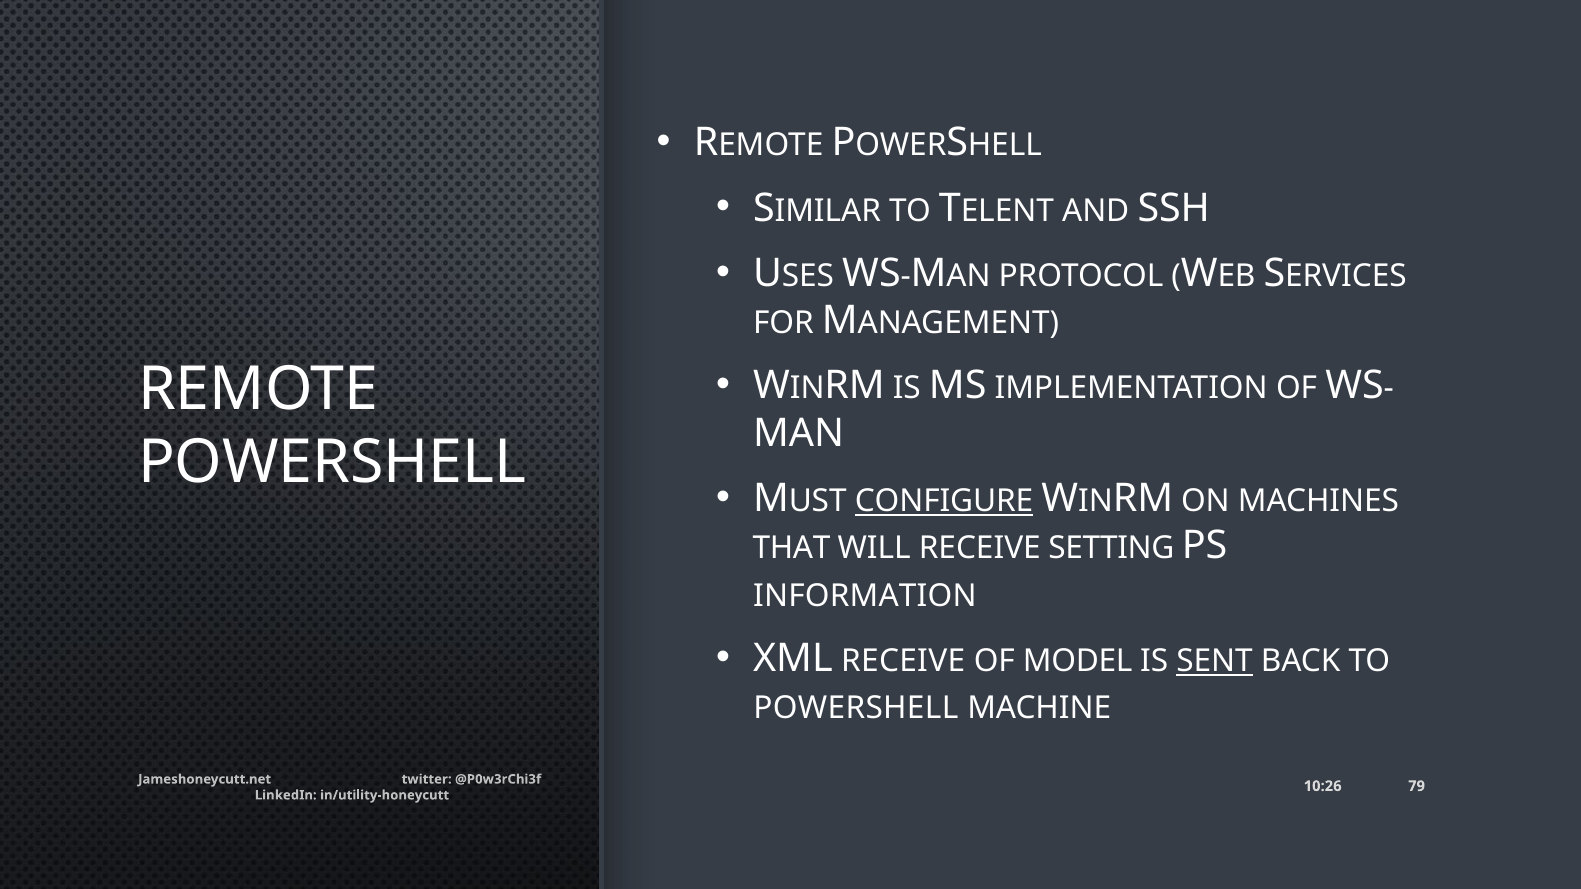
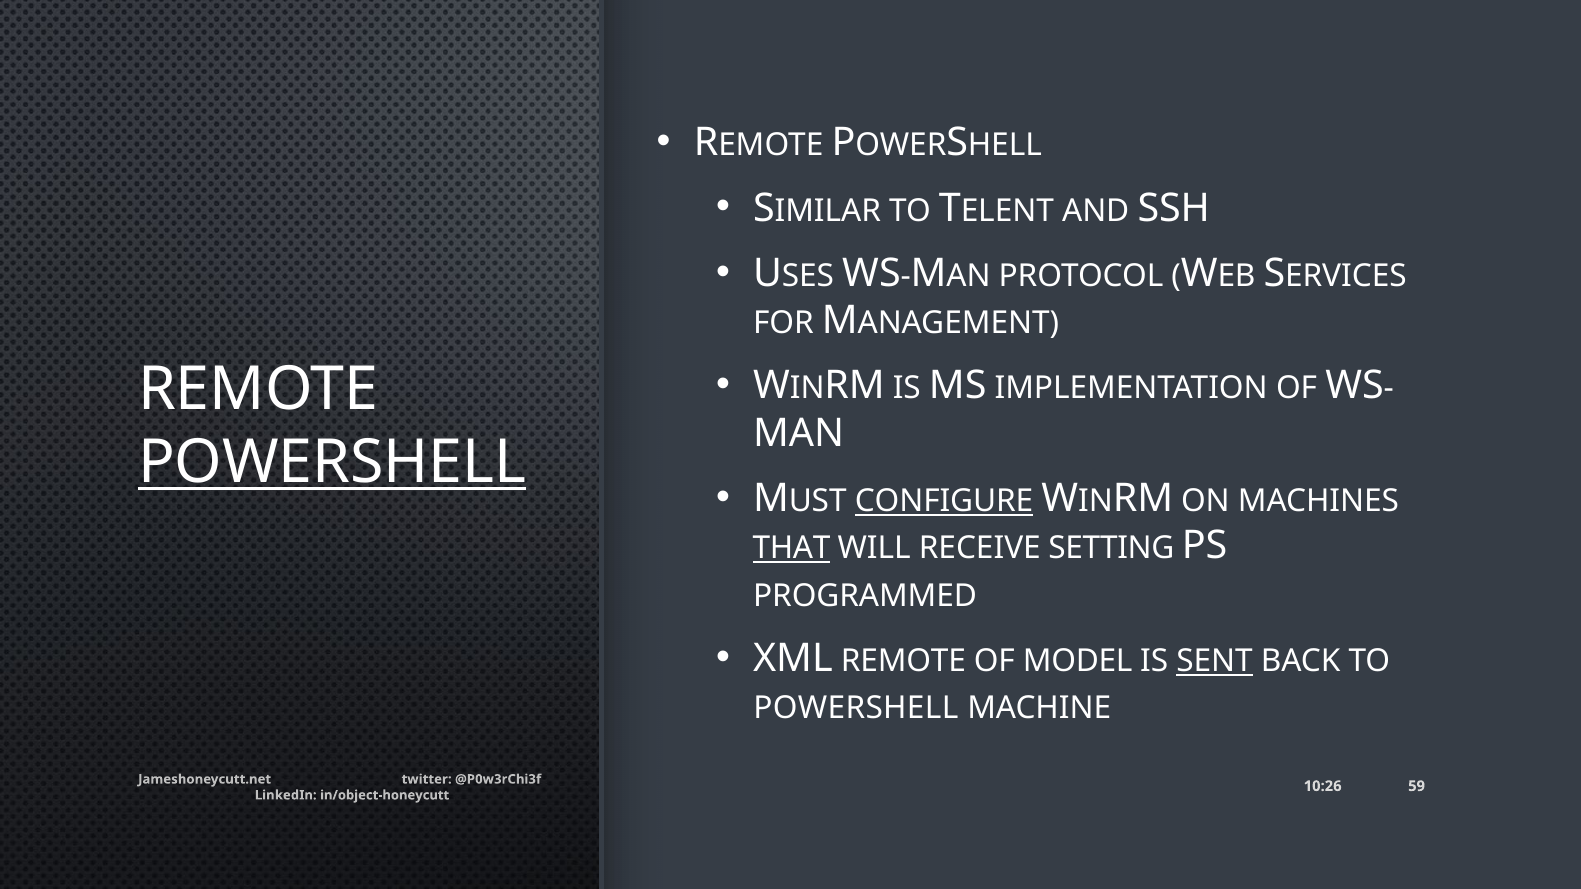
POWERSHELL at (332, 463) underline: none -> present
THAT underline: none -> present
INFORMATION: INFORMATION -> PROGRAMMED
XML RECEIVE: RECEIVE -> REMOTE
79: 79 -> 59
in/utility-honeycutt: in/utility-honeycutt -> in/object-honeycutt
